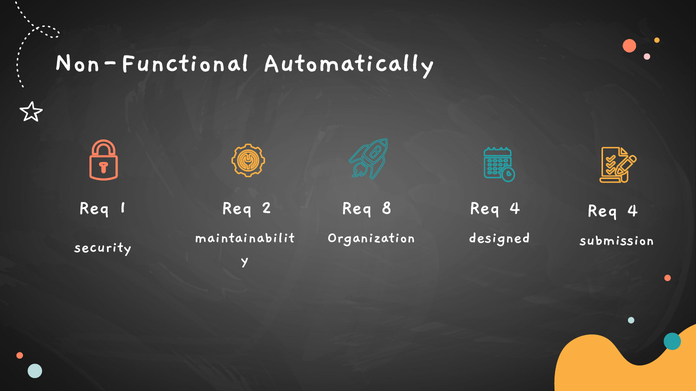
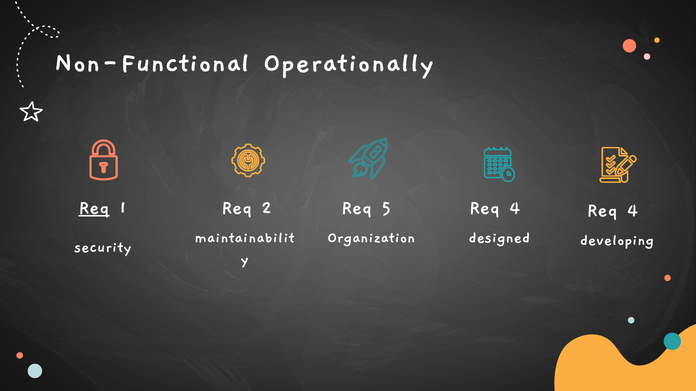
Automatically: Automatically -> Operationally
Req at (94, 207) underline: none -> present
8: 8 -> 5
submission: submission -> developing
